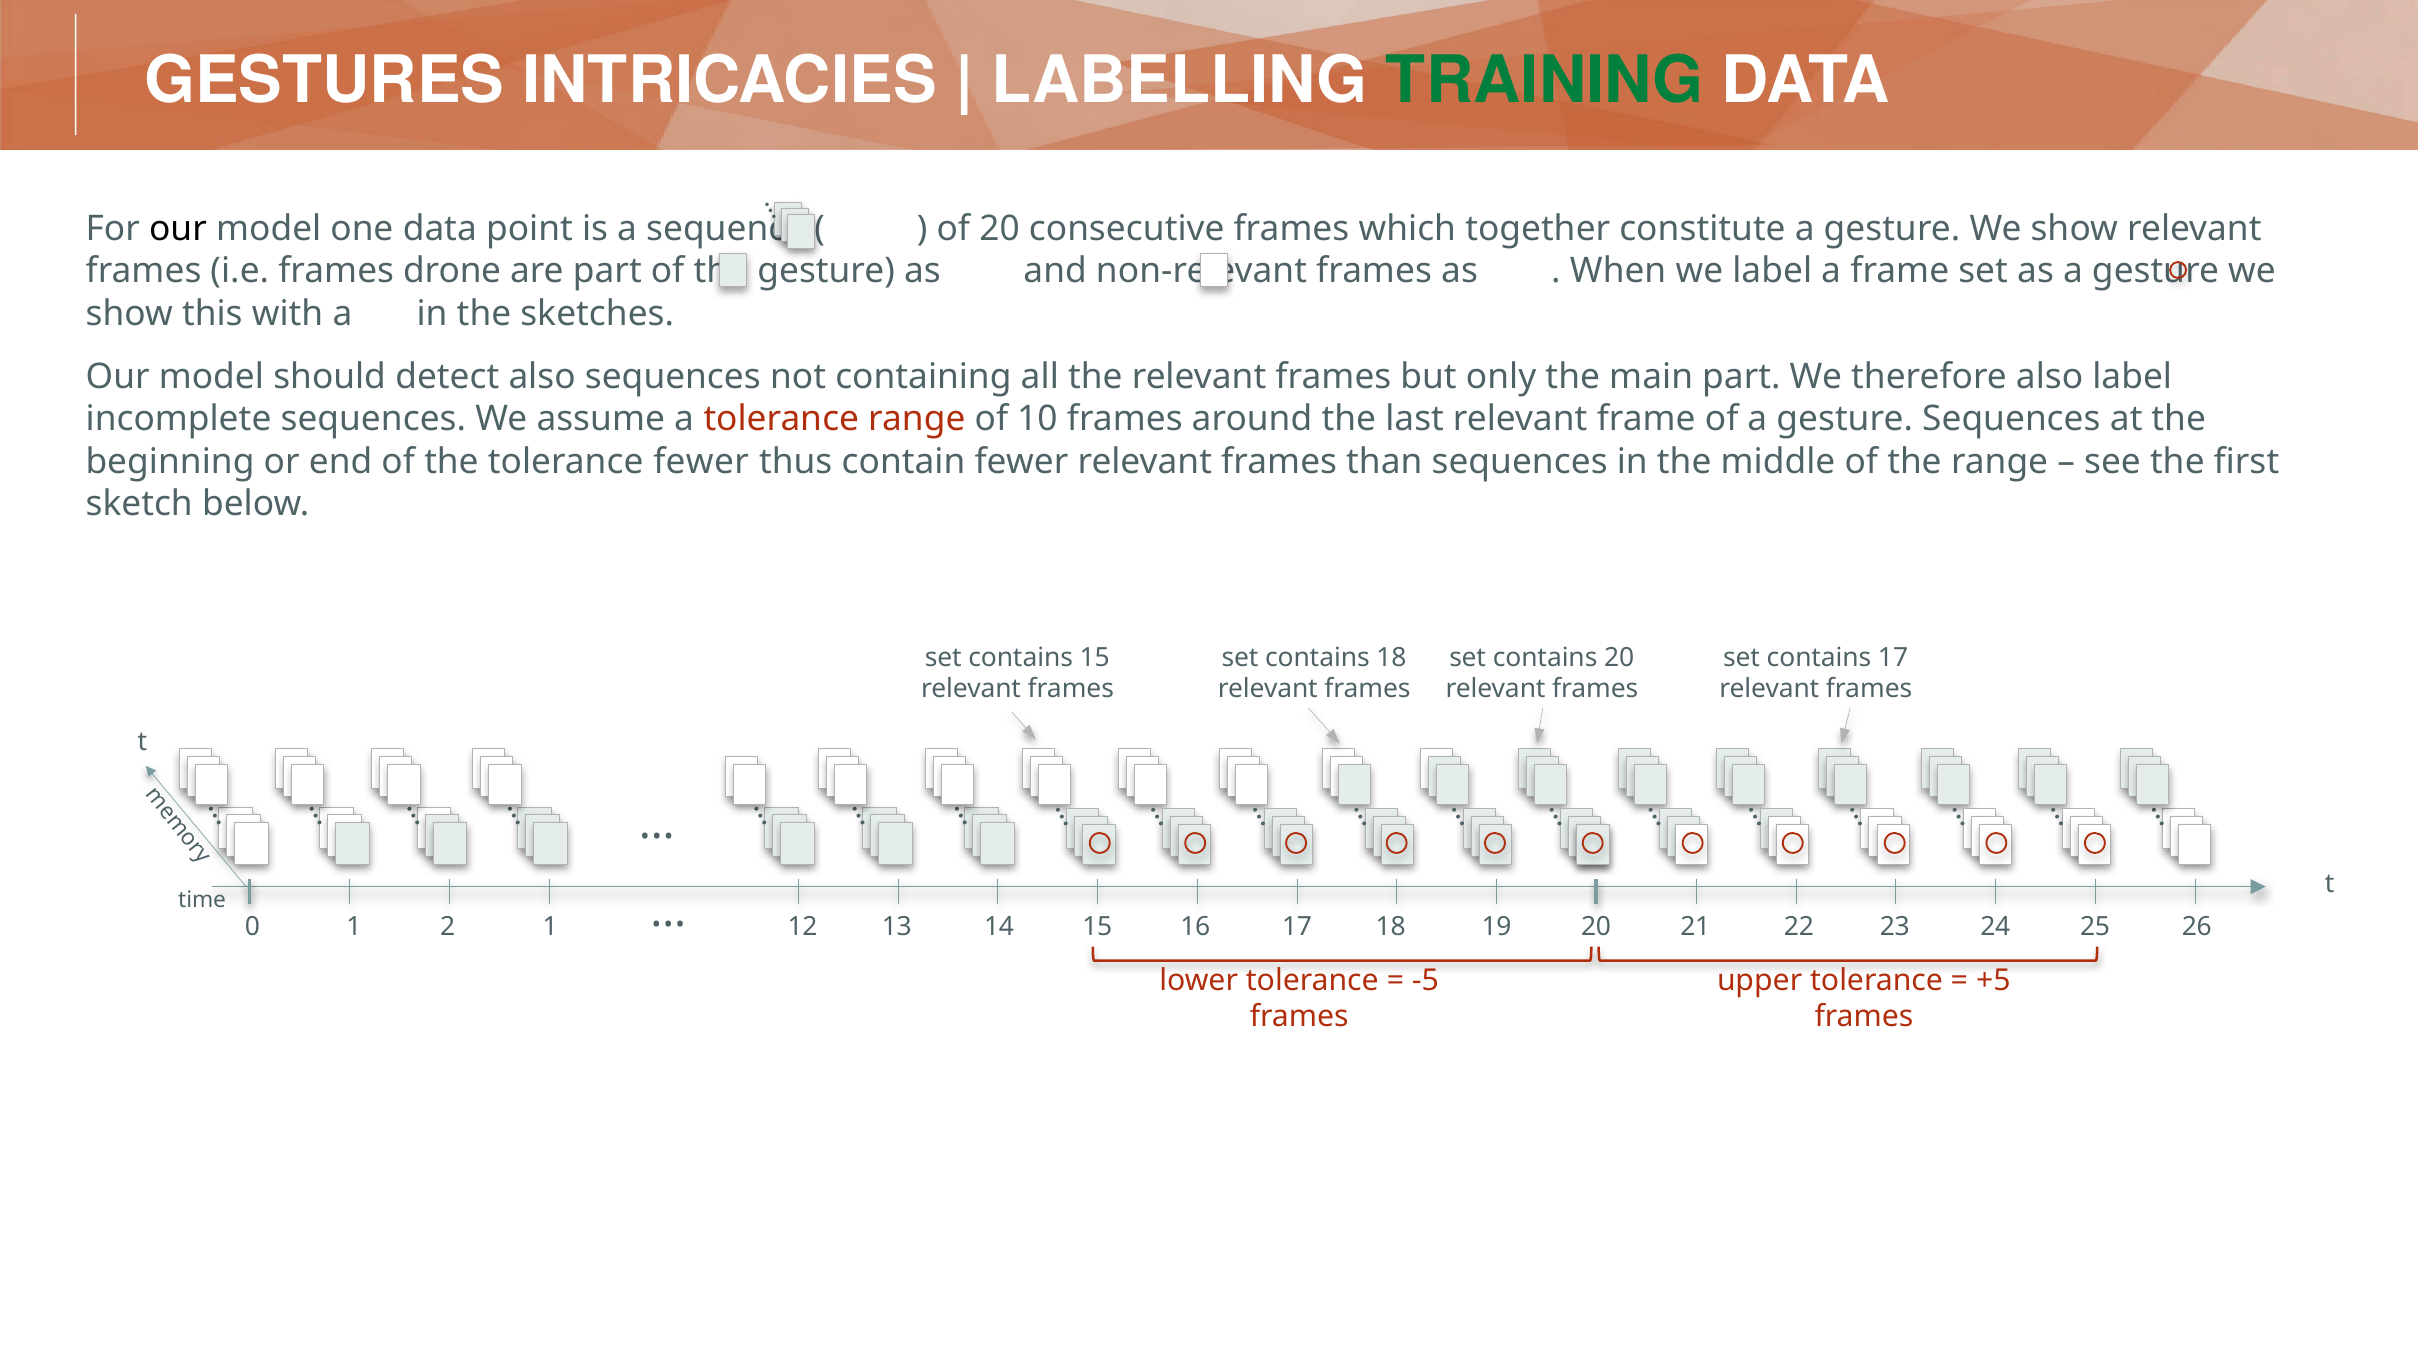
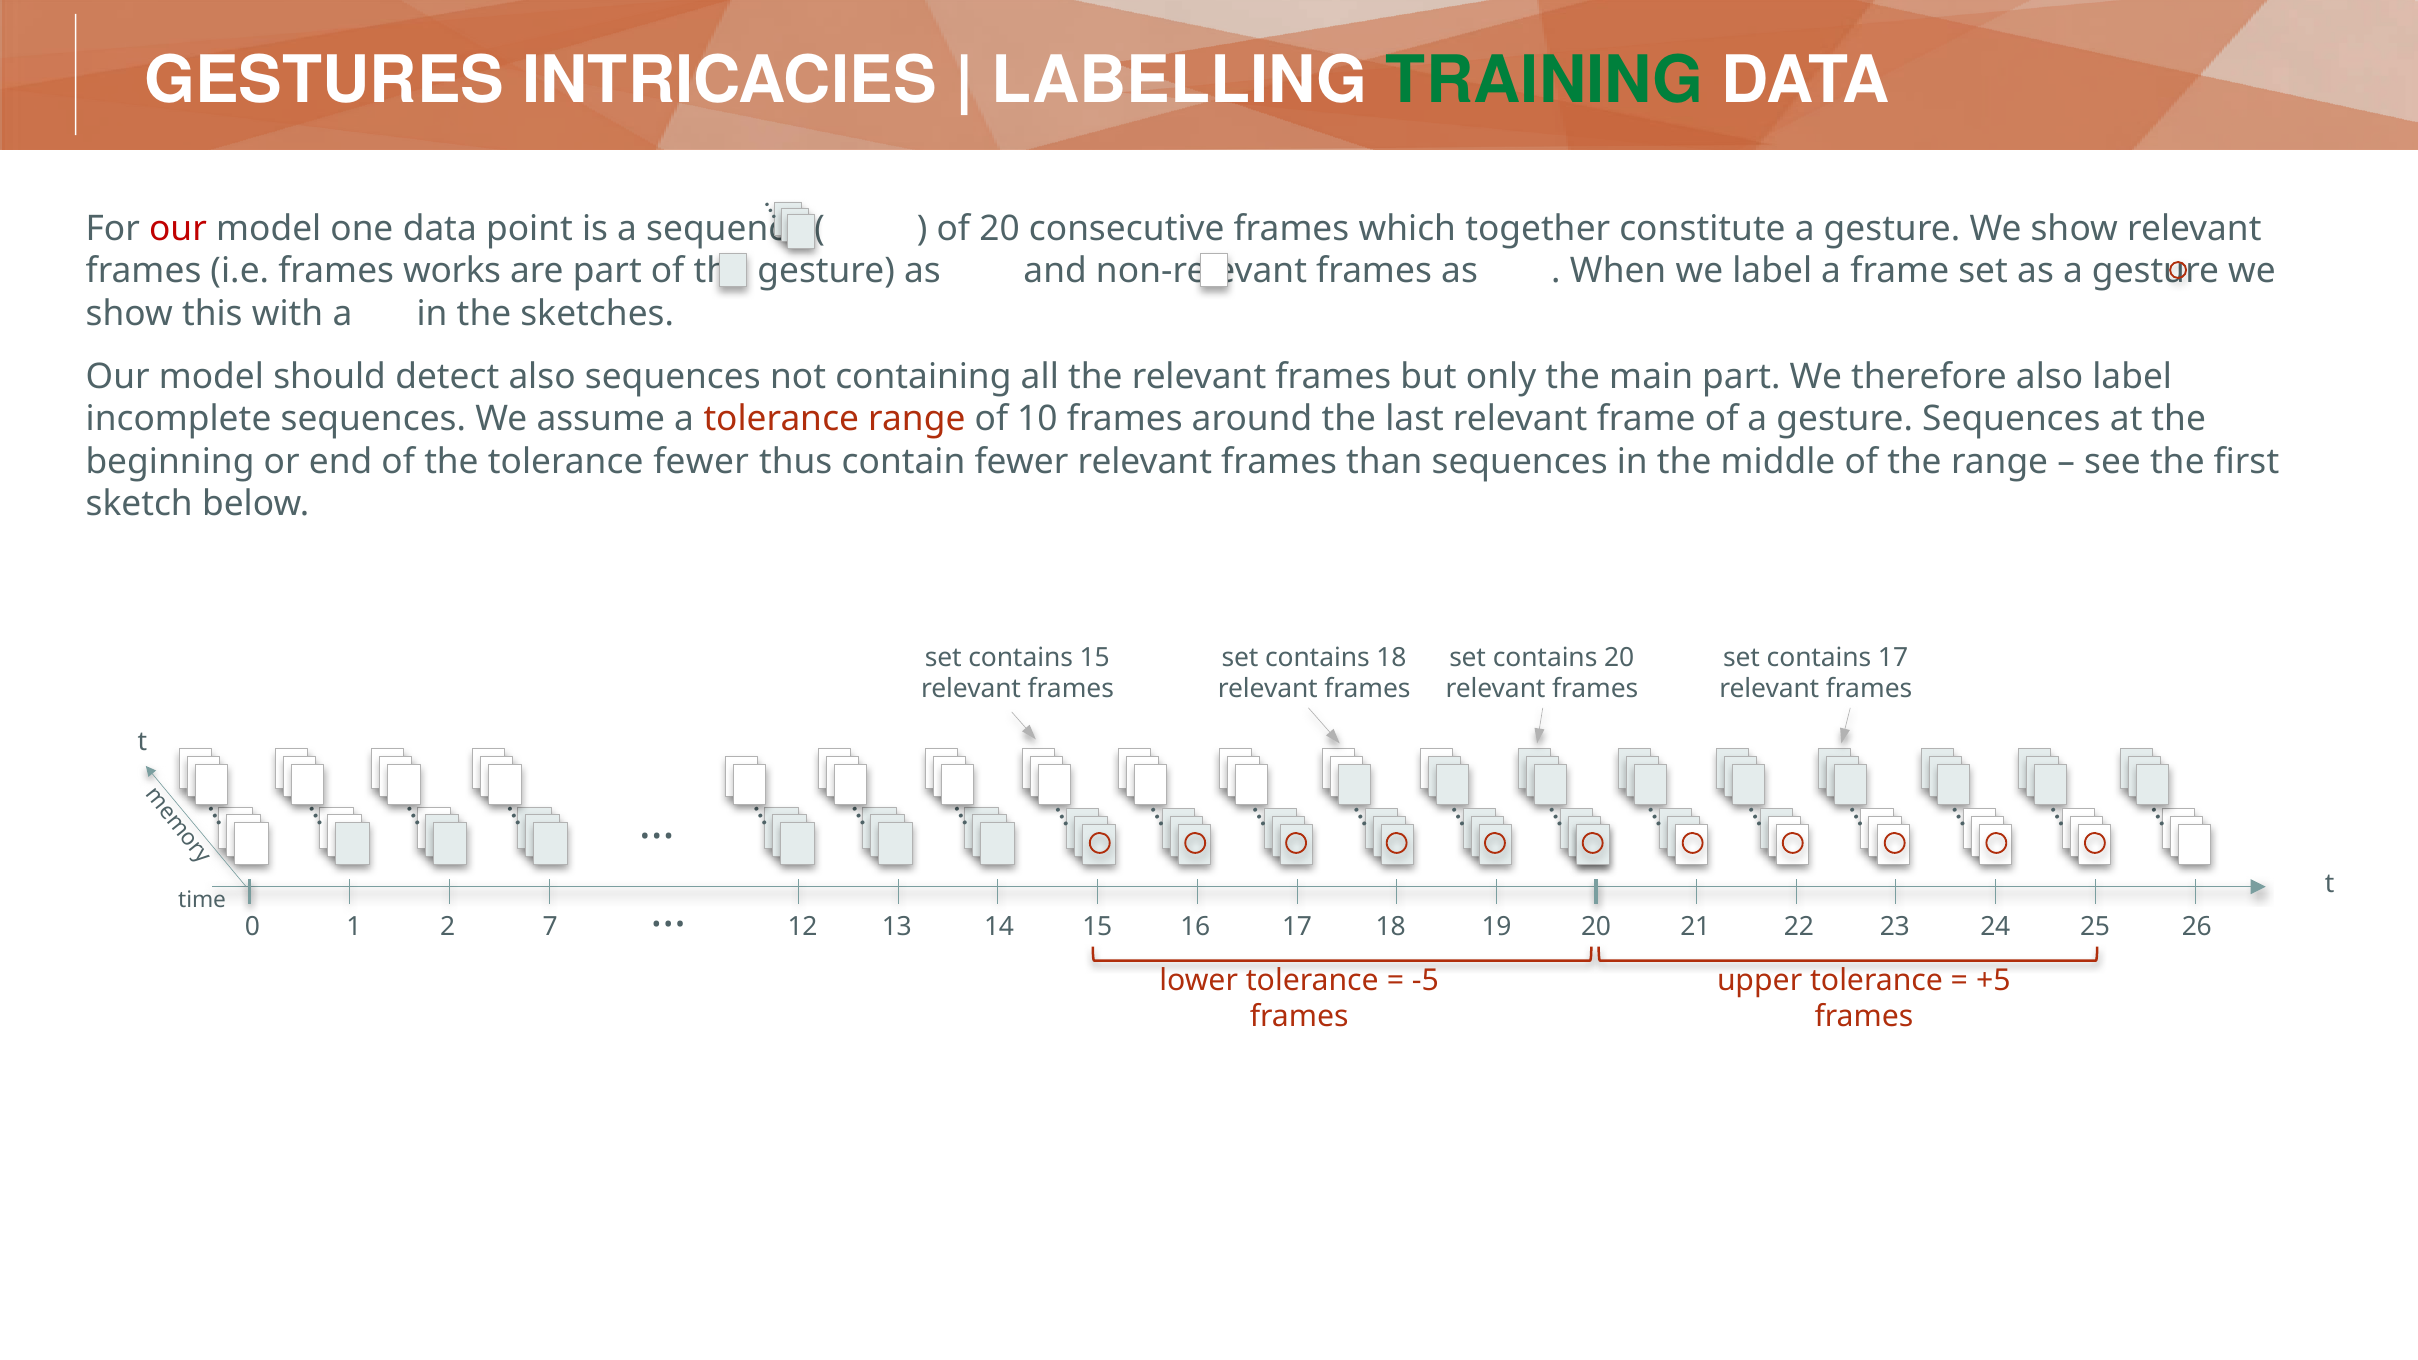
our at (178, 229) colour: black -> red
drone: drone -> works
2 1: 1 -> 7
